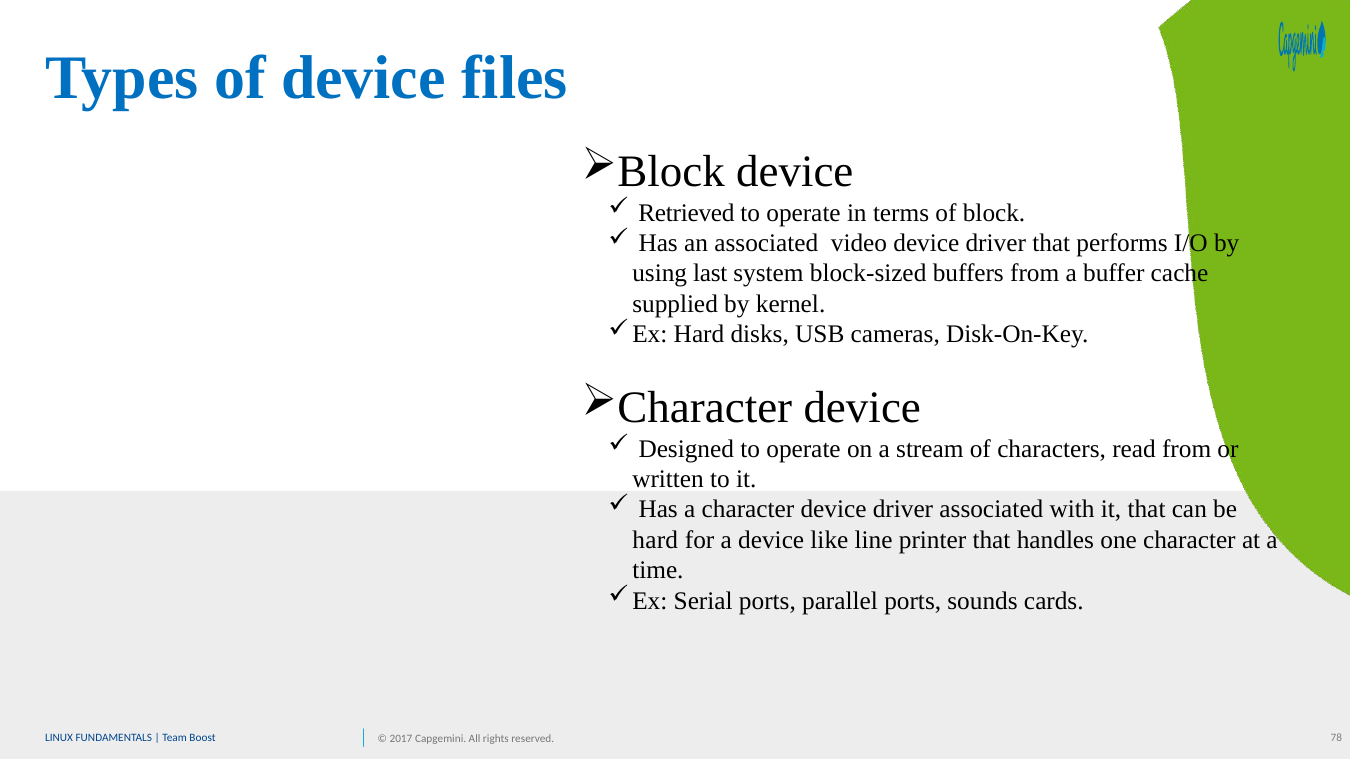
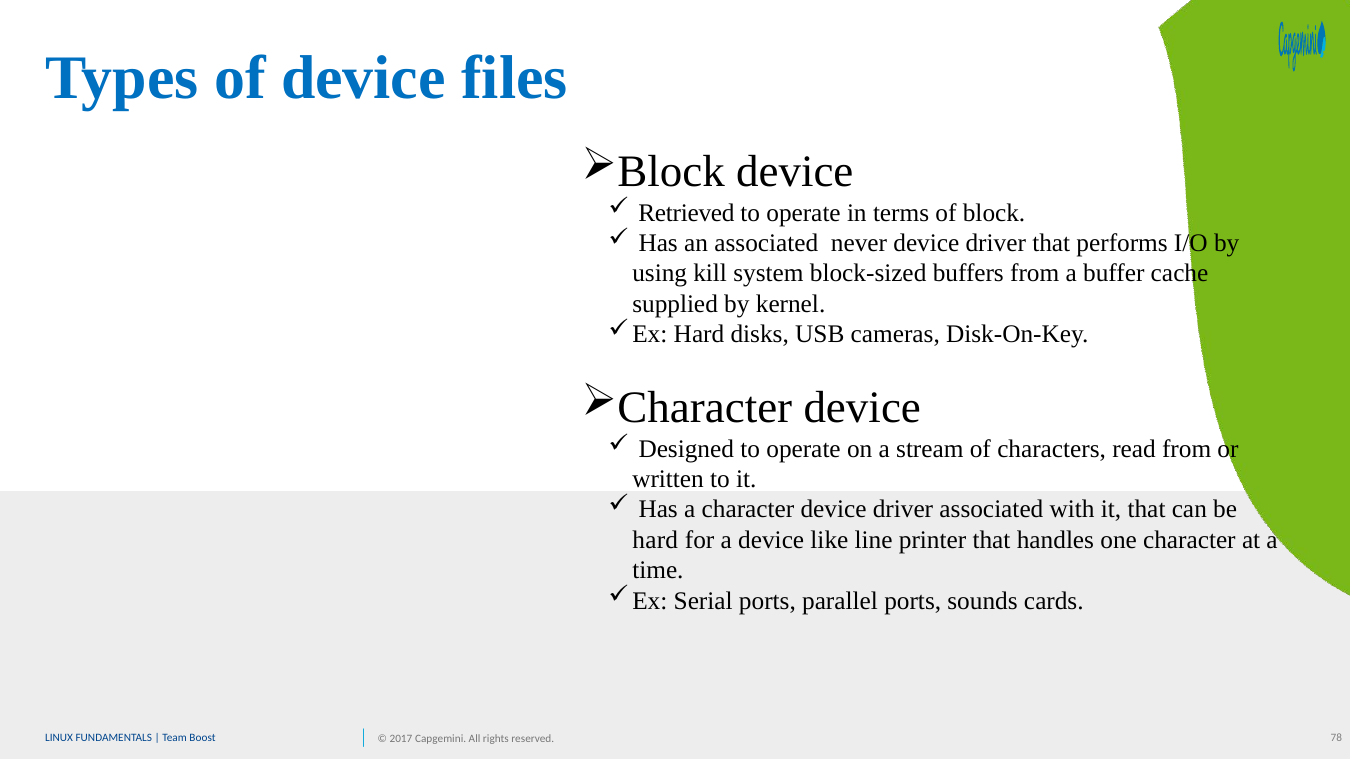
video: video -> never
last: last -> kill
